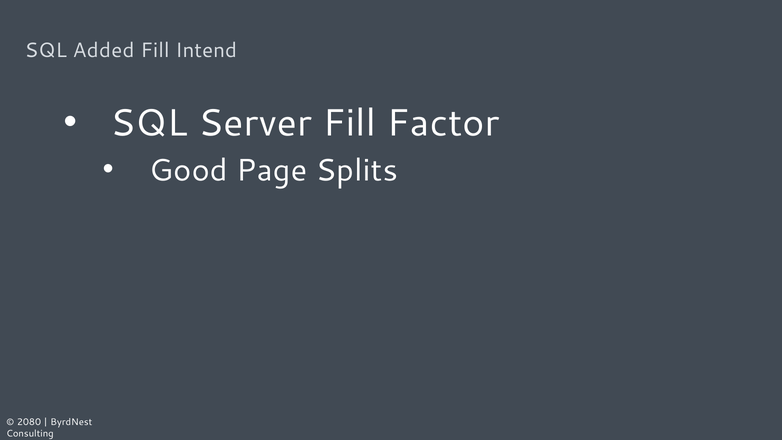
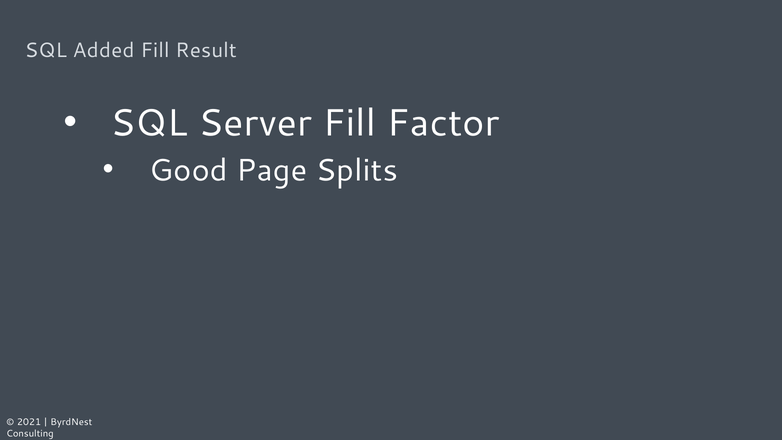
Intend: Intend -> Result
2080: 2080 -> 2021
